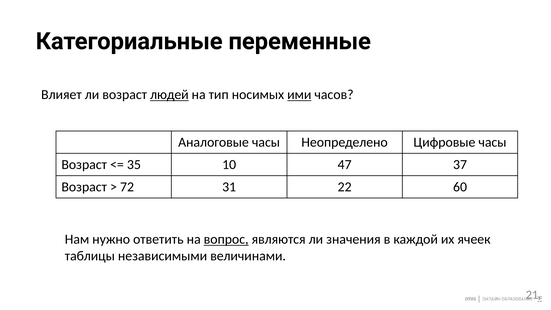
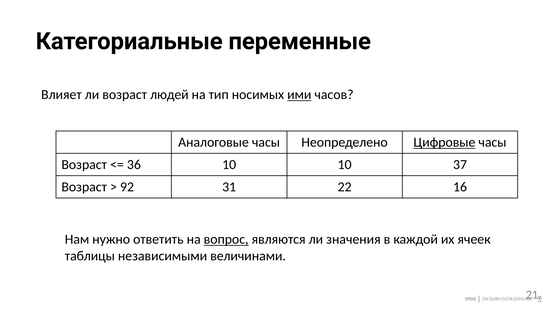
людей underline: present -> none
Цифровые underline: none -> present
35: 35 -> 36
10 47: 47 -> 10
72: 72 -> 92
60: 60 -> 16
